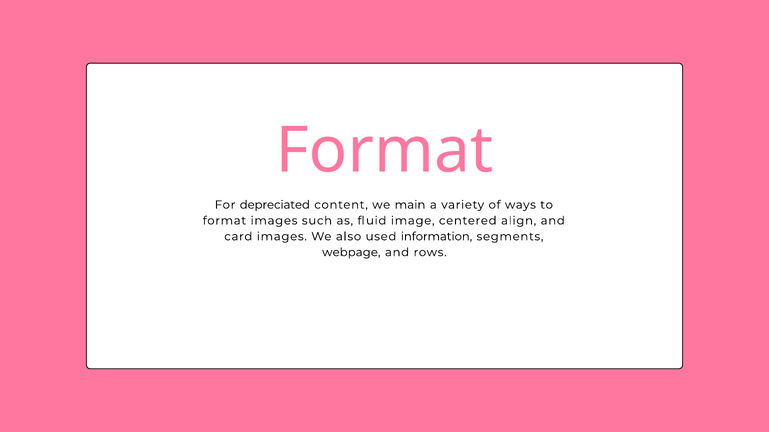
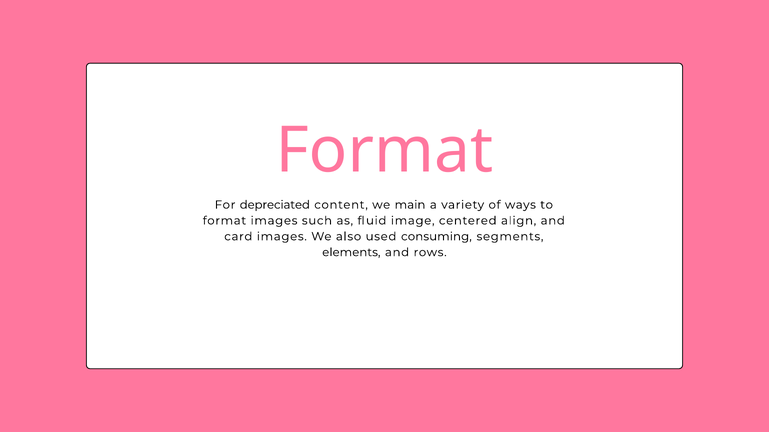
information: information -> consuming
webpage: webpage -> elements
